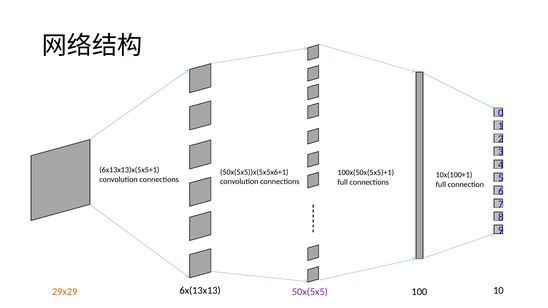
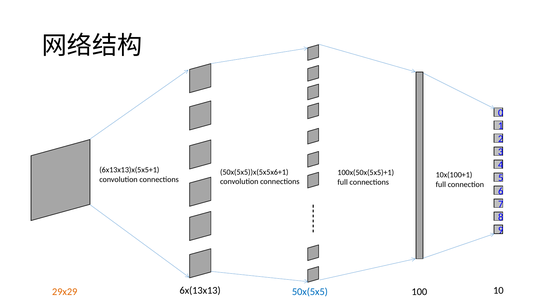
50x(5x5 colour: purple -> blue
